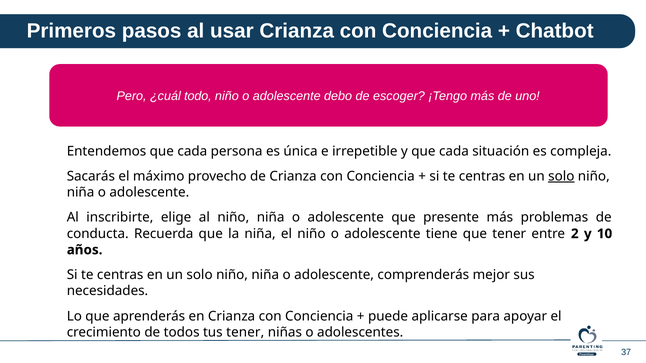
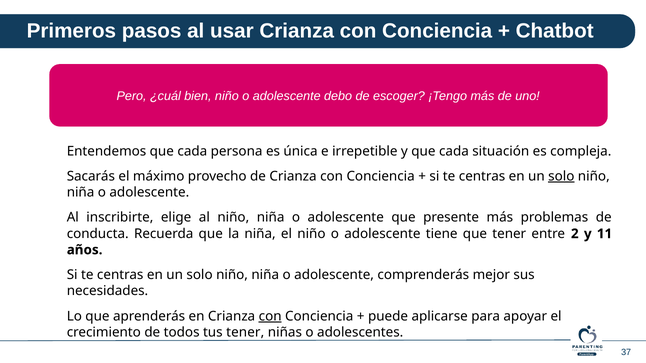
todo: todo -> bien
10: 10 -> 11
con at (270, 317) underline: none -> present
